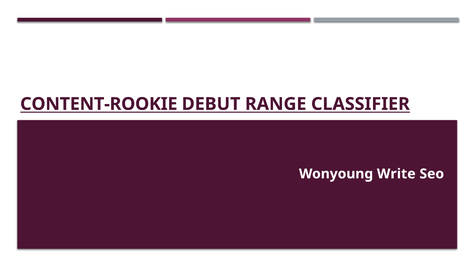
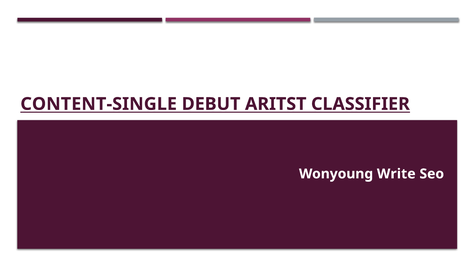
CONTENT-ROOKIE: CONTENT-ROOKIE -> CONTENT-SINGLE
RANGE: RANGE -> ARITST
